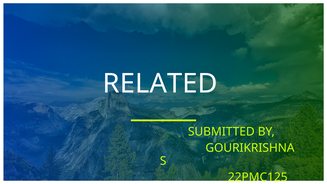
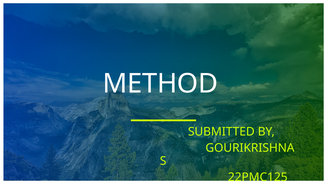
RELATED: RELATED -> METHOD
